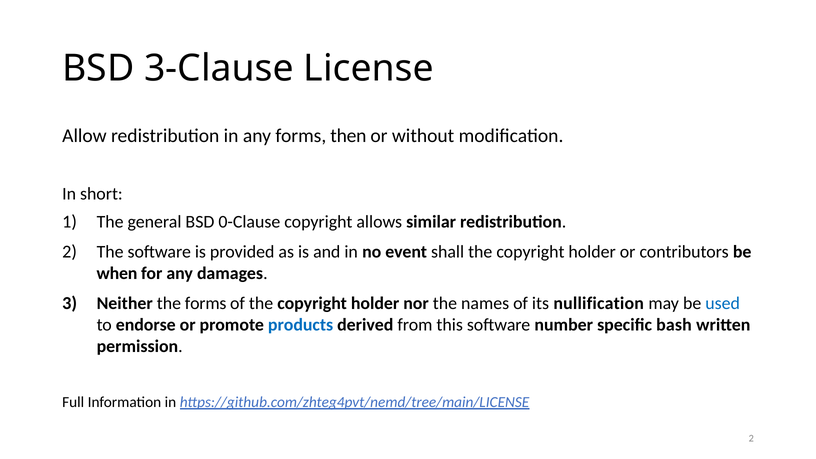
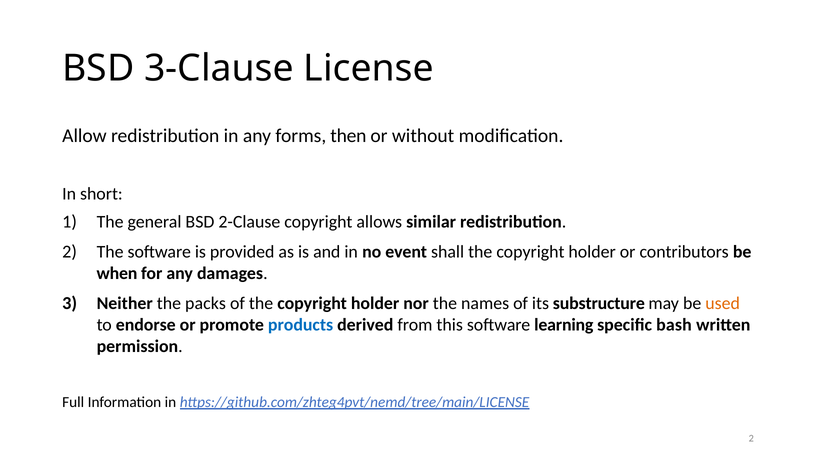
0-Clause: 0-Clause -> 2-Clause
the forms: forms -> packs
nullification: nullification -> substructure
used colour: blue -> orange
number: number -> learning
